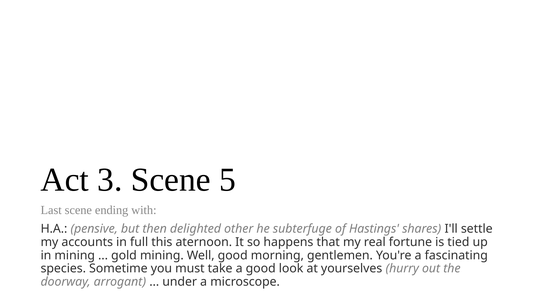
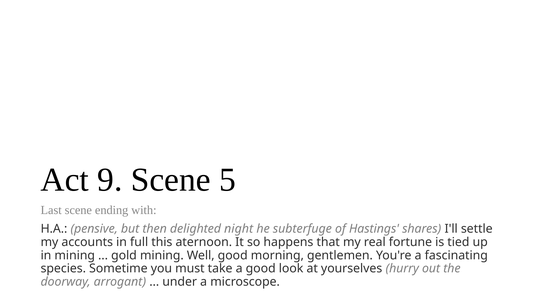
3: 3 -> 9
other: other -> night
